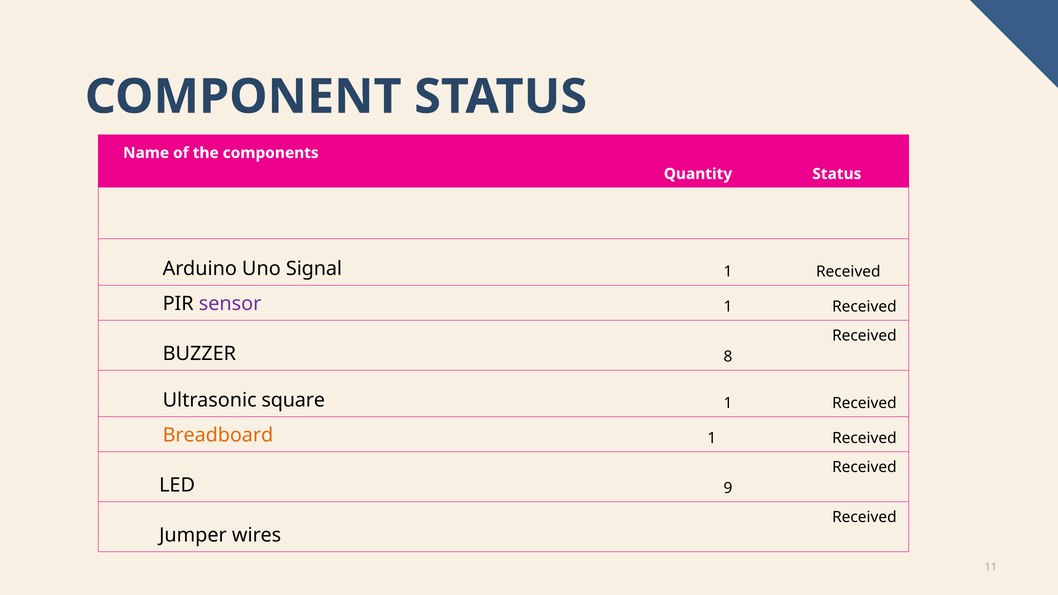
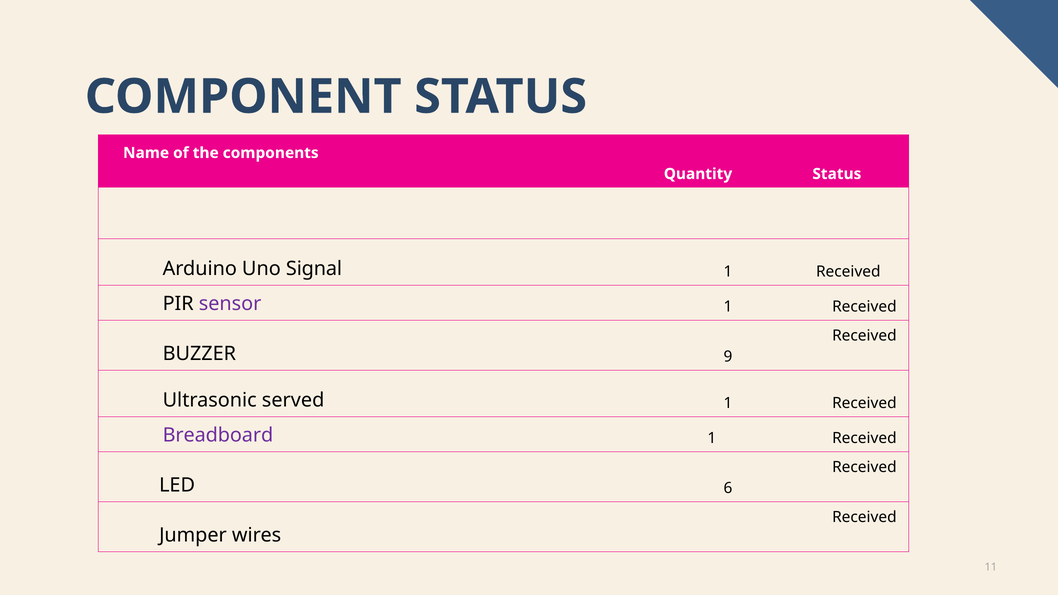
8: 8 -> 9
square: square -> served
Breadboard colour: orange -> purple
9: 9 -> 6
